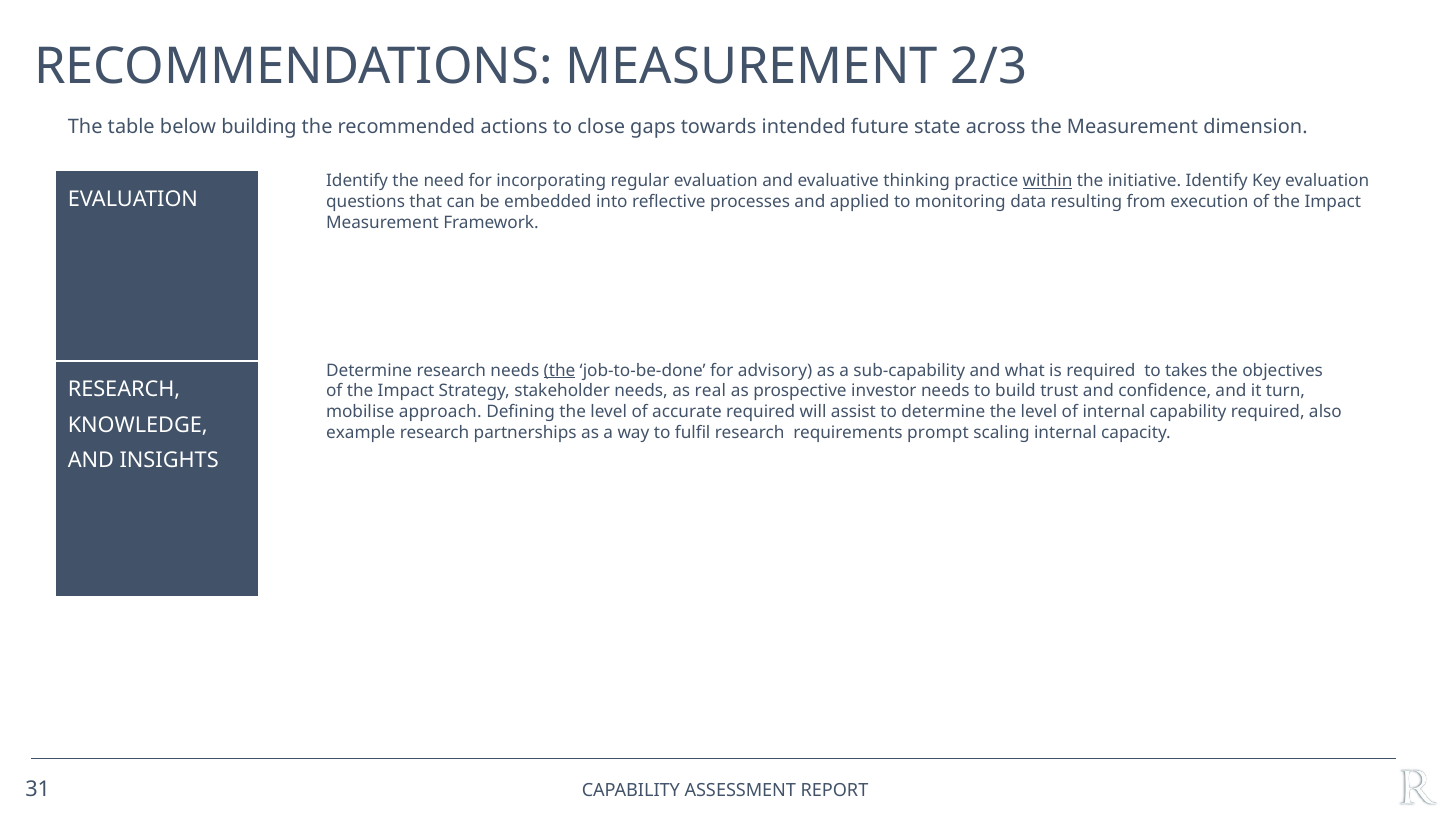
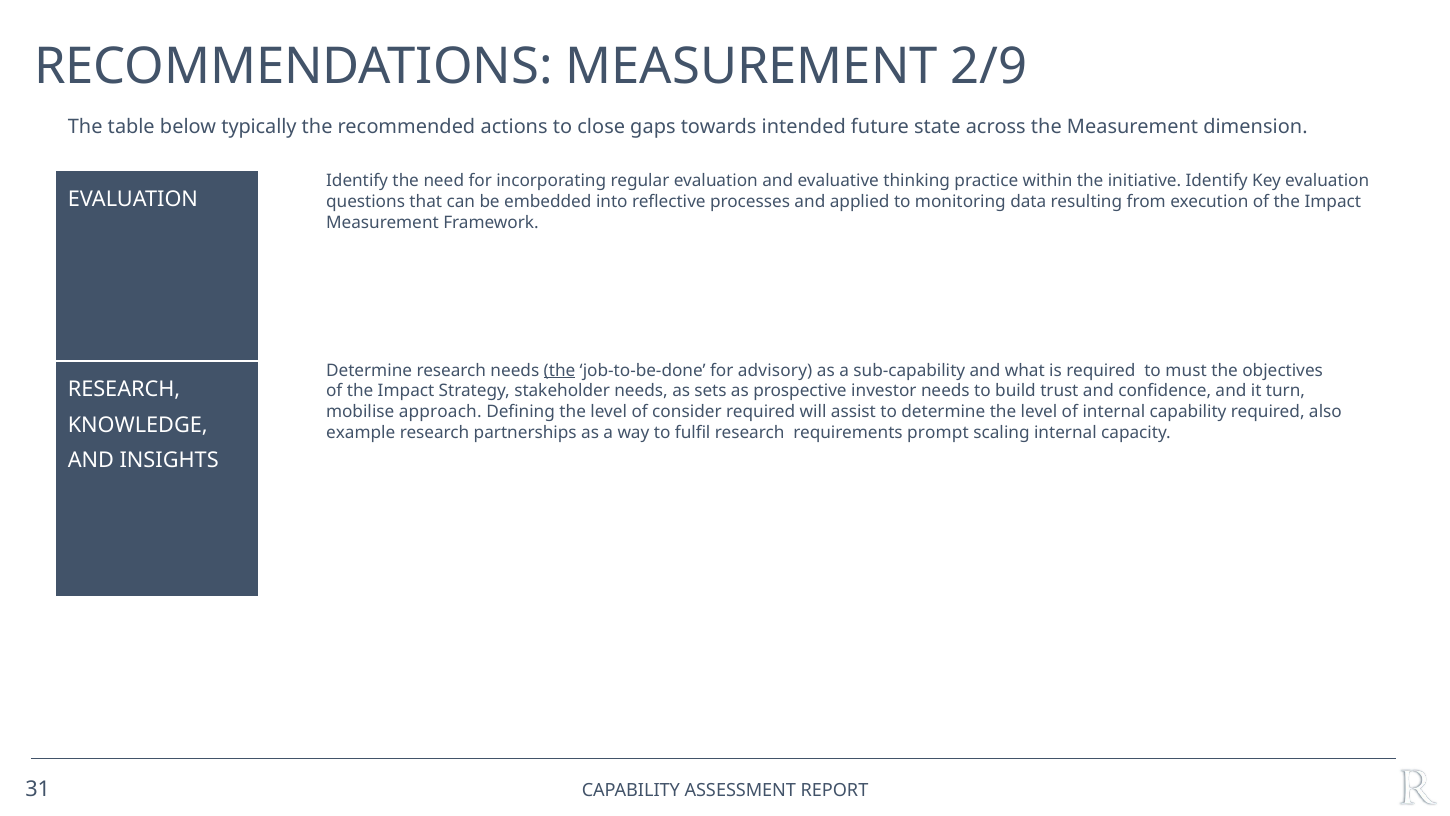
2/3: 2/3 -> 2/9
building: building -> typically
within underline: present -> none
takes: takes -> must
real: real -> sets
accurate: accurate -> consider
